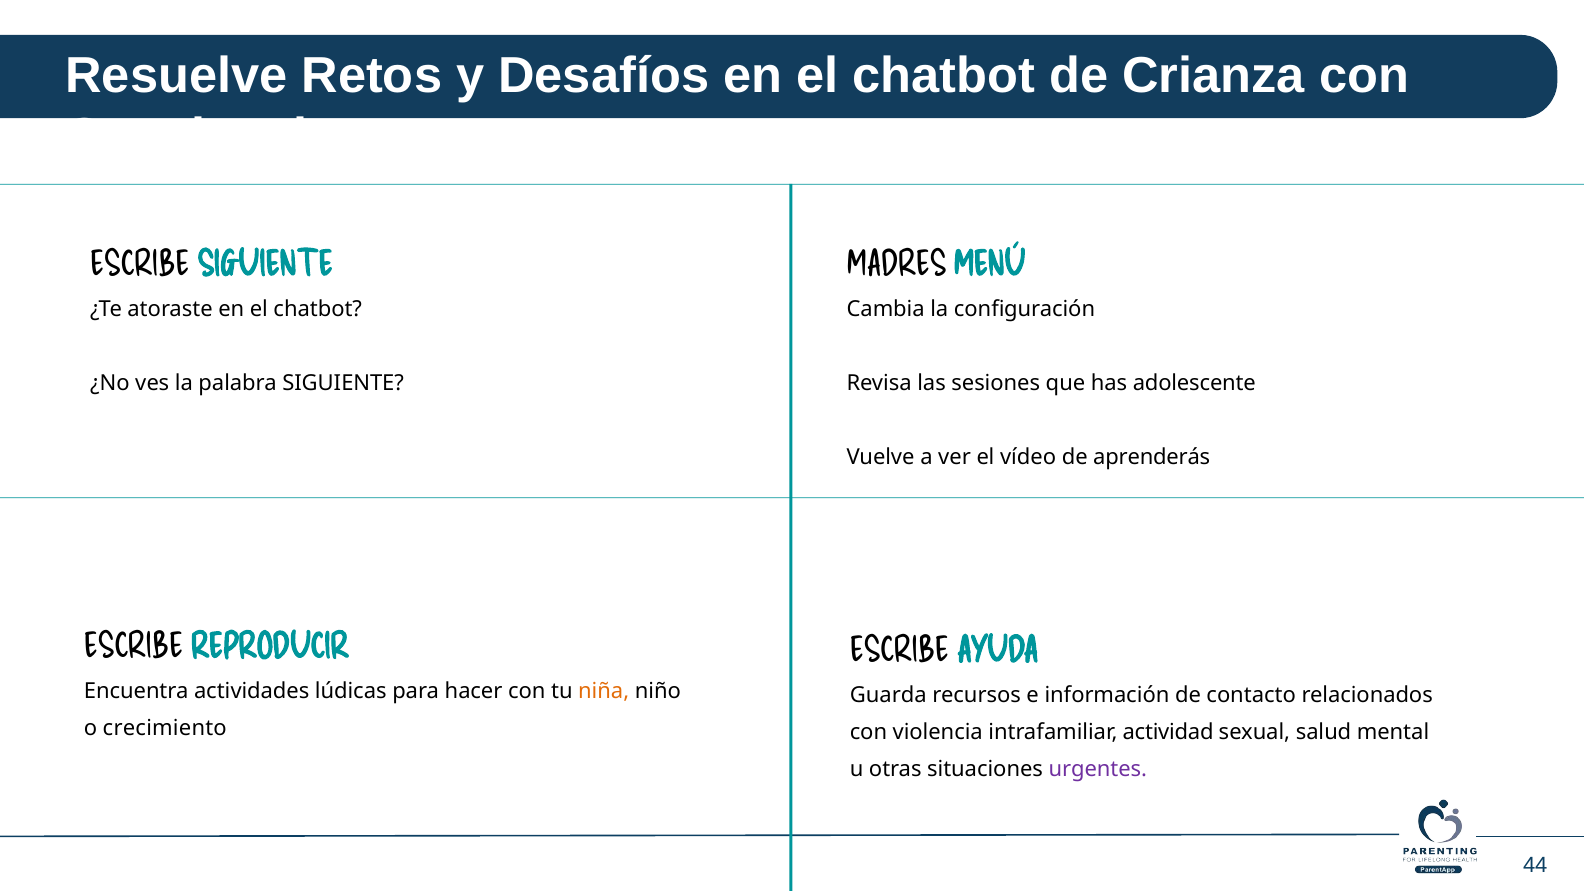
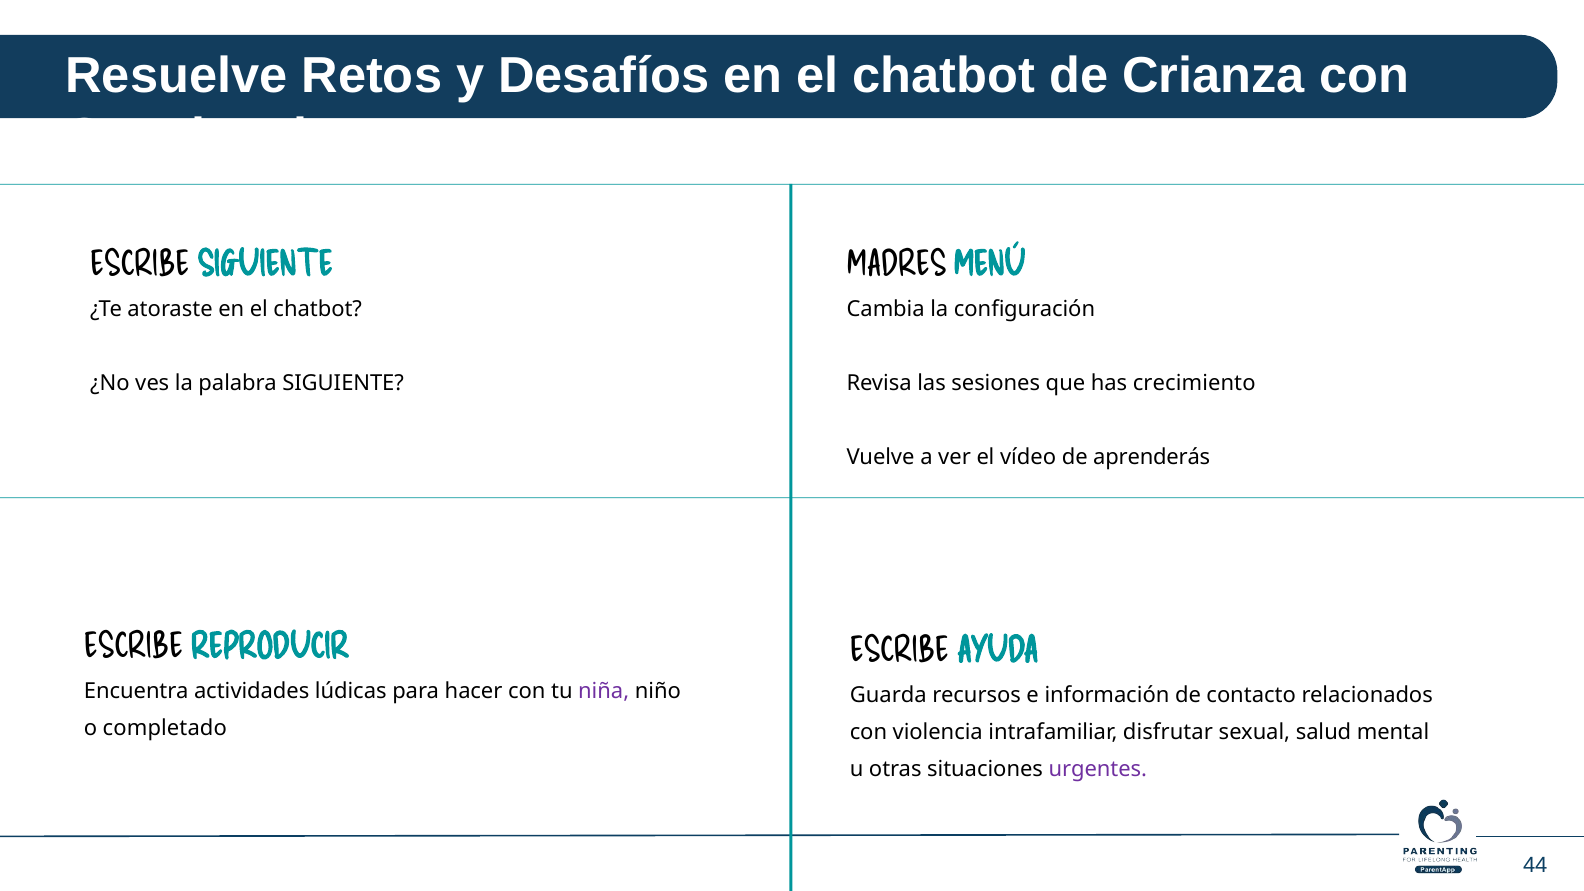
adolescente: adolescente -> crecimiento
niña colour: orange -> purple
crecimiento: crecimiento -> completado
actividad: actividad -> disfrutar
